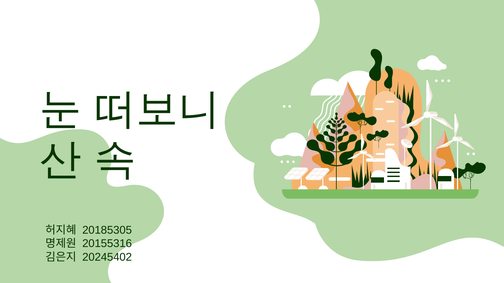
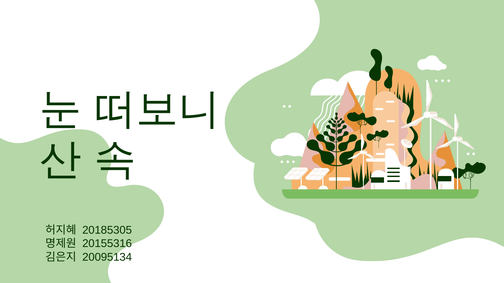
20245402: 20245402 -> 20095134
